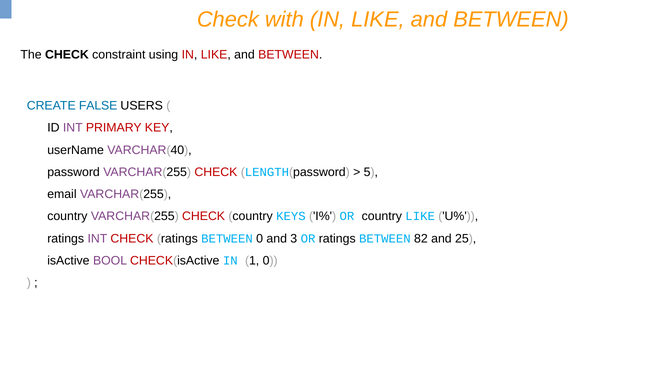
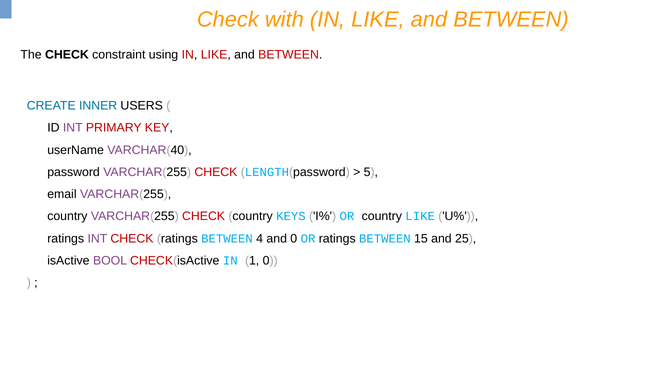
FALSE: FALSE -> INNER
BETWEEN 0: 0 -> 4
and 3: 3 -> 0
82: 82 -> 15
